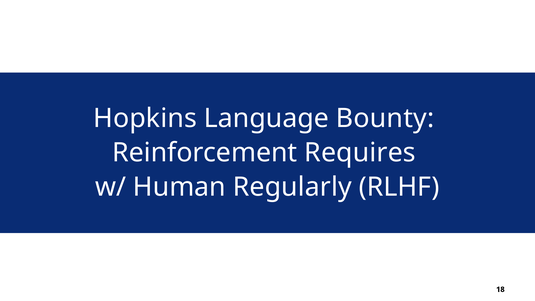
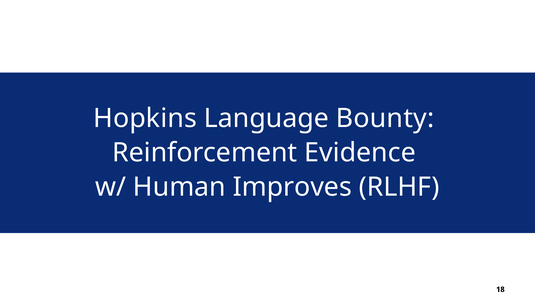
Requires: Requires -> Evidence
Regularly: Regularly -> Improves
